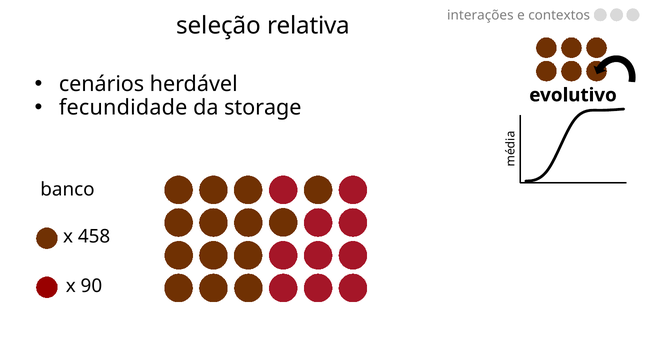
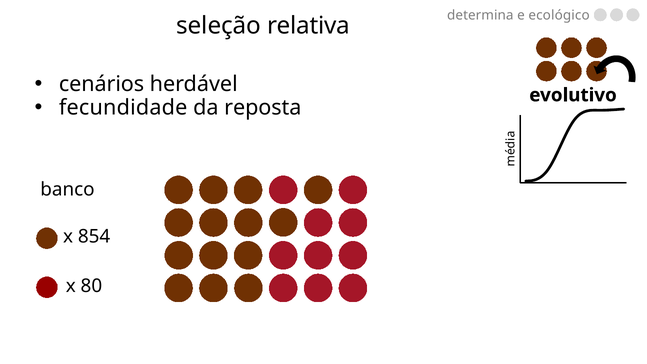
interações: interações -> determina
contextos: contextos -> ecológico
storage: storage -> reposta
458: 458 -> 854
90: 90 -> 80
